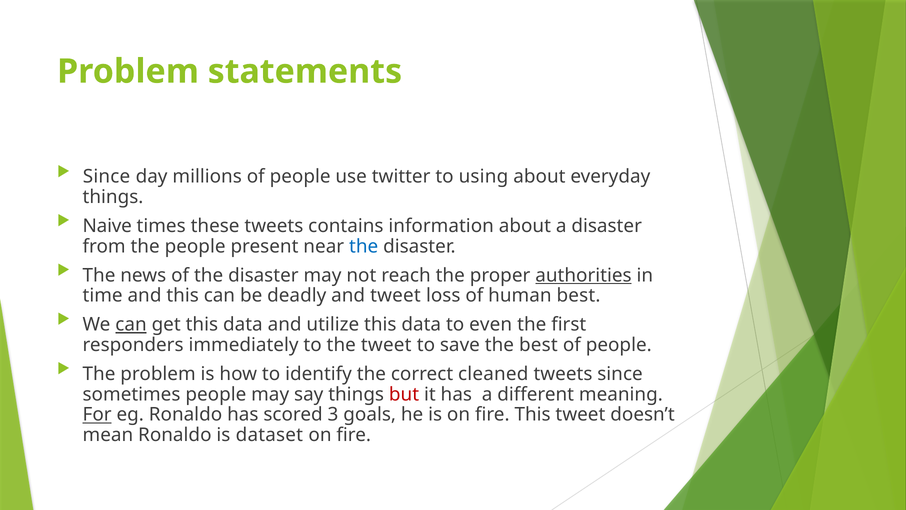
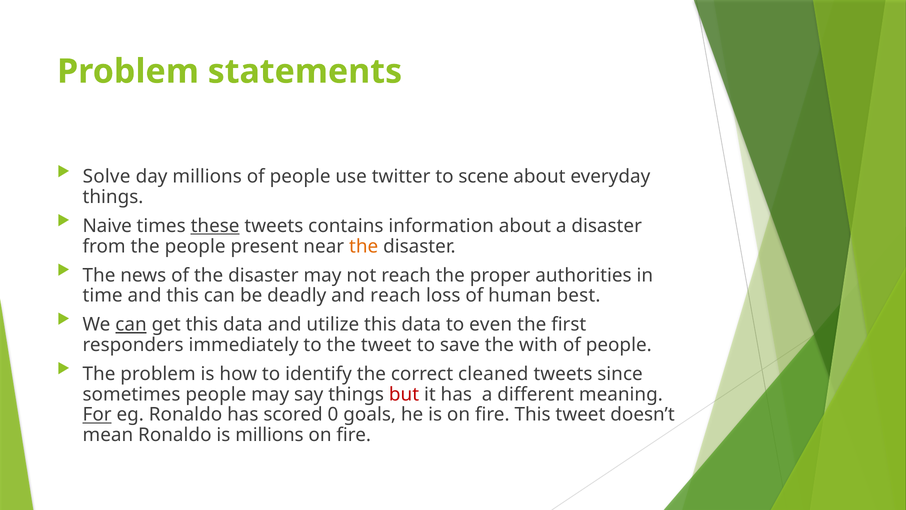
Since at (107, 177): Since -> Solve
using: using -> scene
these underline: none -> present
the at (364, 246) colour: blue -> orange
authorities underline: present -> none
and tweet: tweet -> reach
the best: best -> with
3: 3 -> 0
is dataset: dataset -> millions
